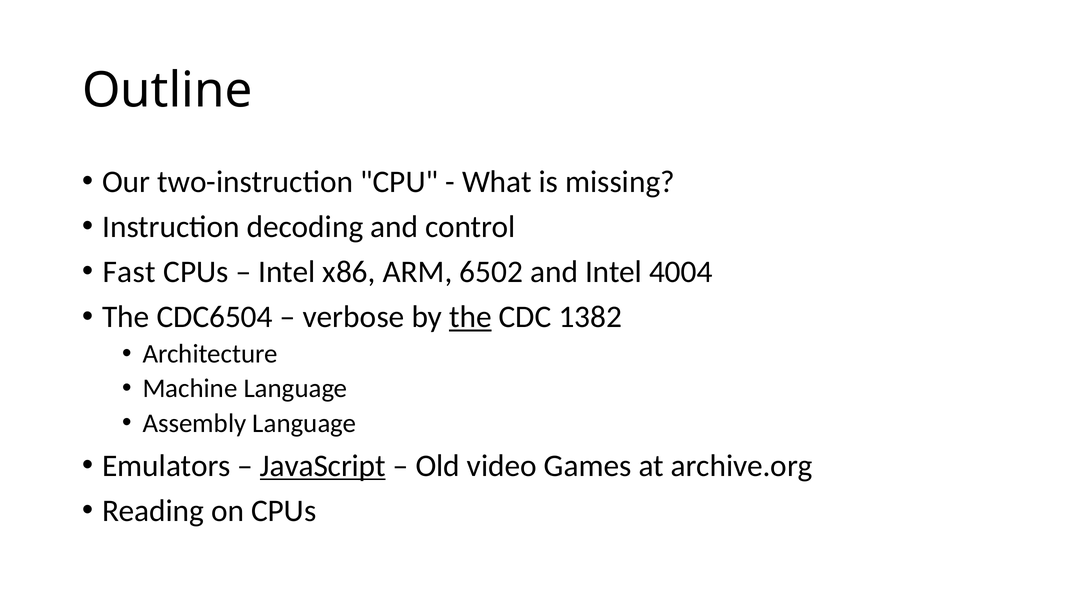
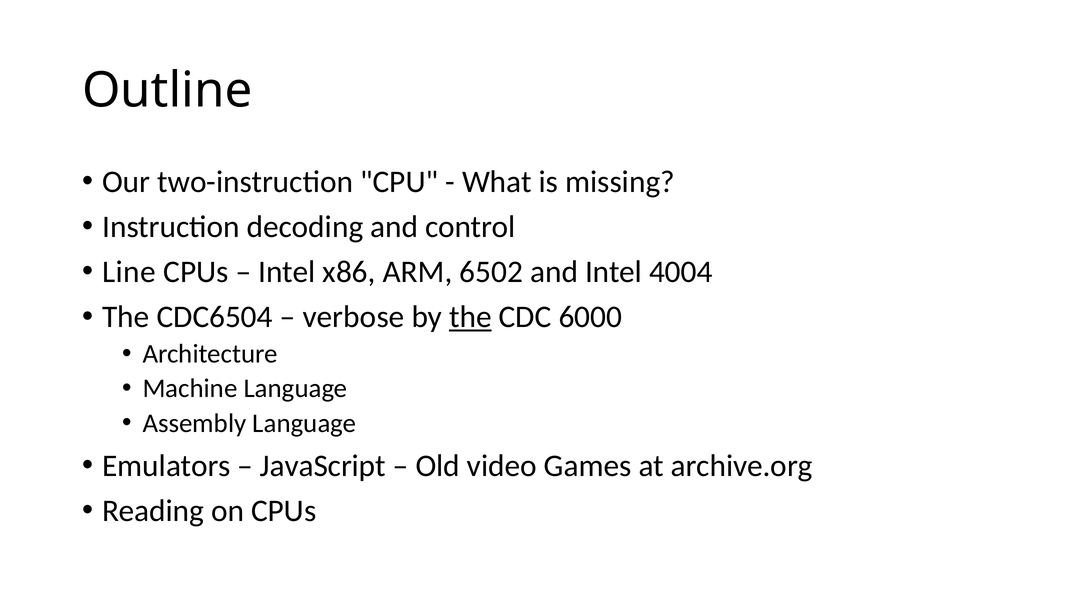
Fast: Fast -> Line
1382: 1382 -> 6000
JavaScript underline: present -> none
